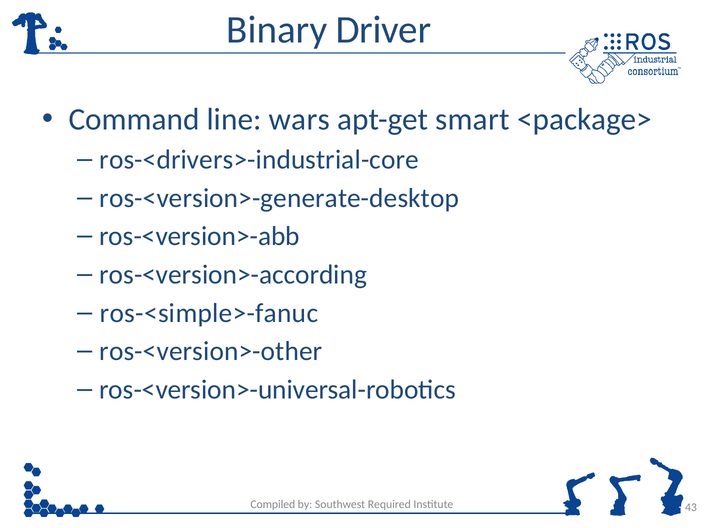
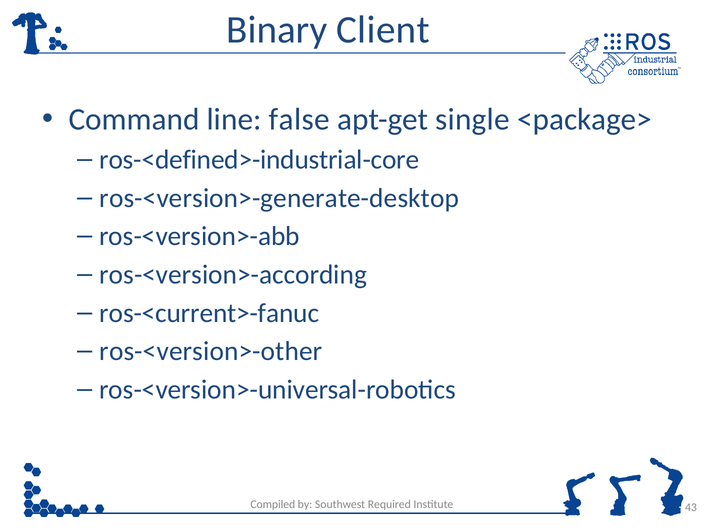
Driver: Driver -> Client
wars: wars -> false
smart: smart -> single
ros-<drivers>-industrial-core: ros-<drivers>-industrial-core -> ros-<defined>-industrial-core
ros-<simple>-fanuc: ros-<simple>-fanuc -> ros-<current>-fanuc
